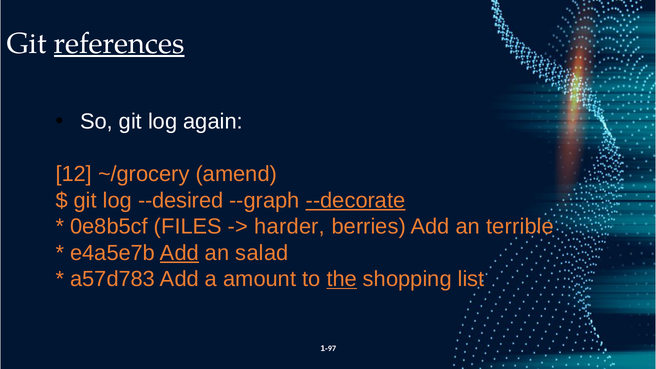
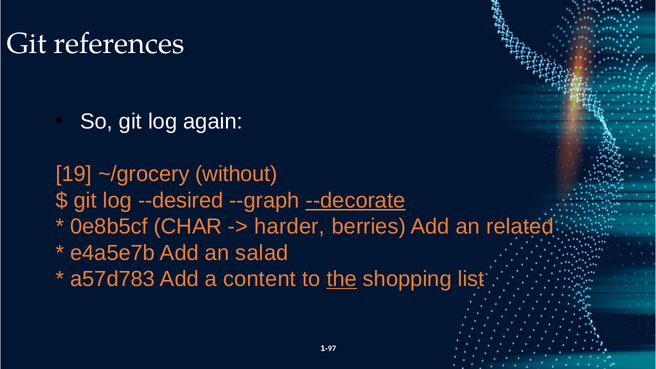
references underline: present -> none
12: 12 -> 19
amend: amend -> without
FILES: FILES -> CHAR
terrible: terrible -> related
Add at (179, 253) underline: present -> none
amount: amount -> content
